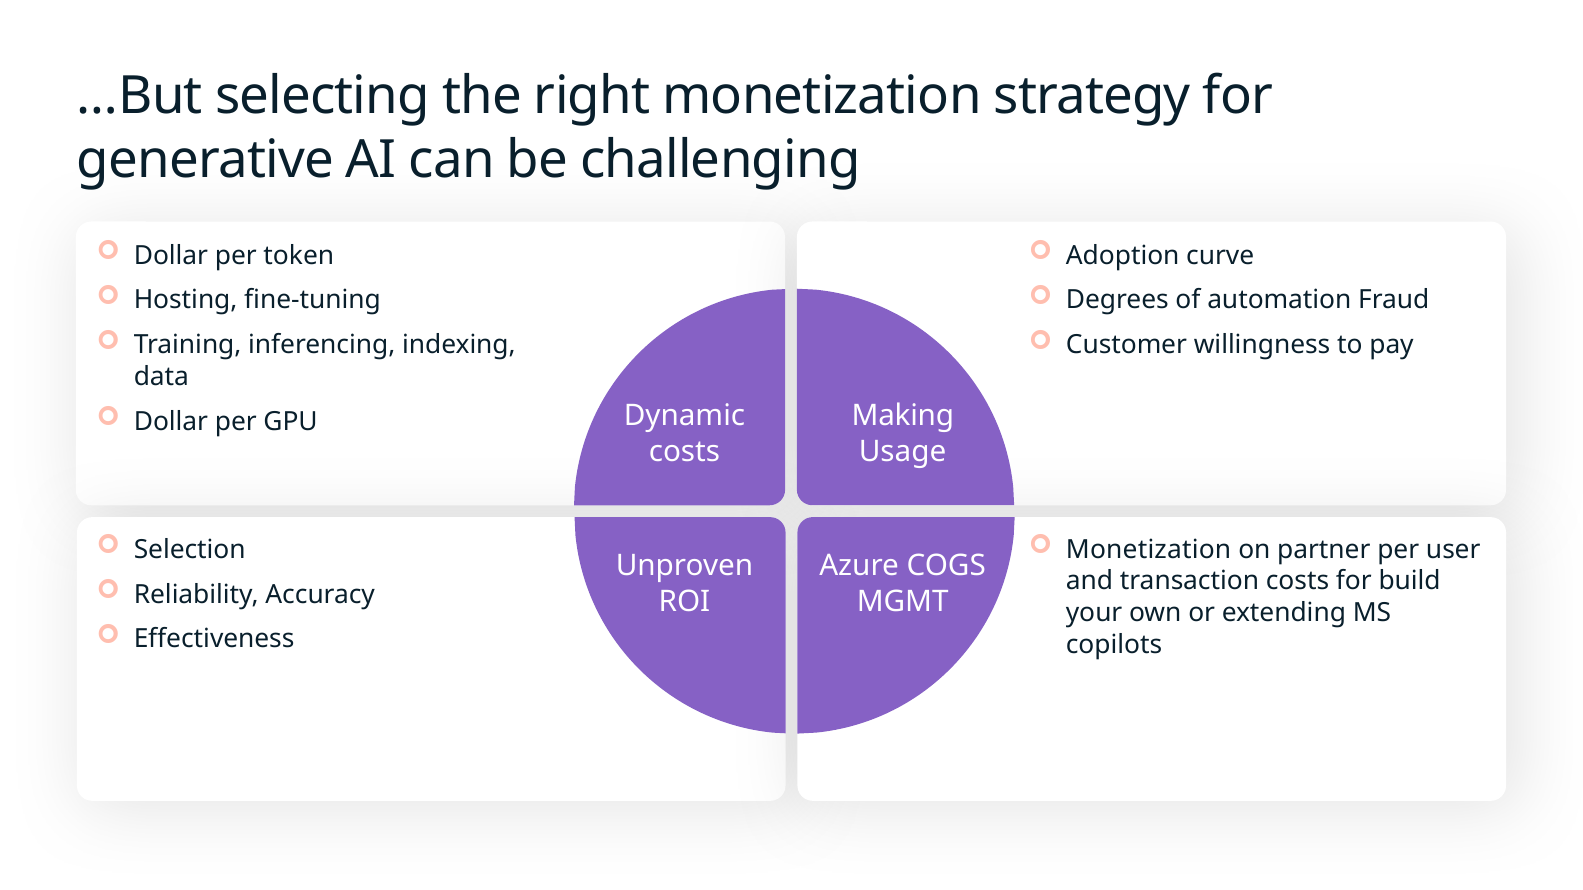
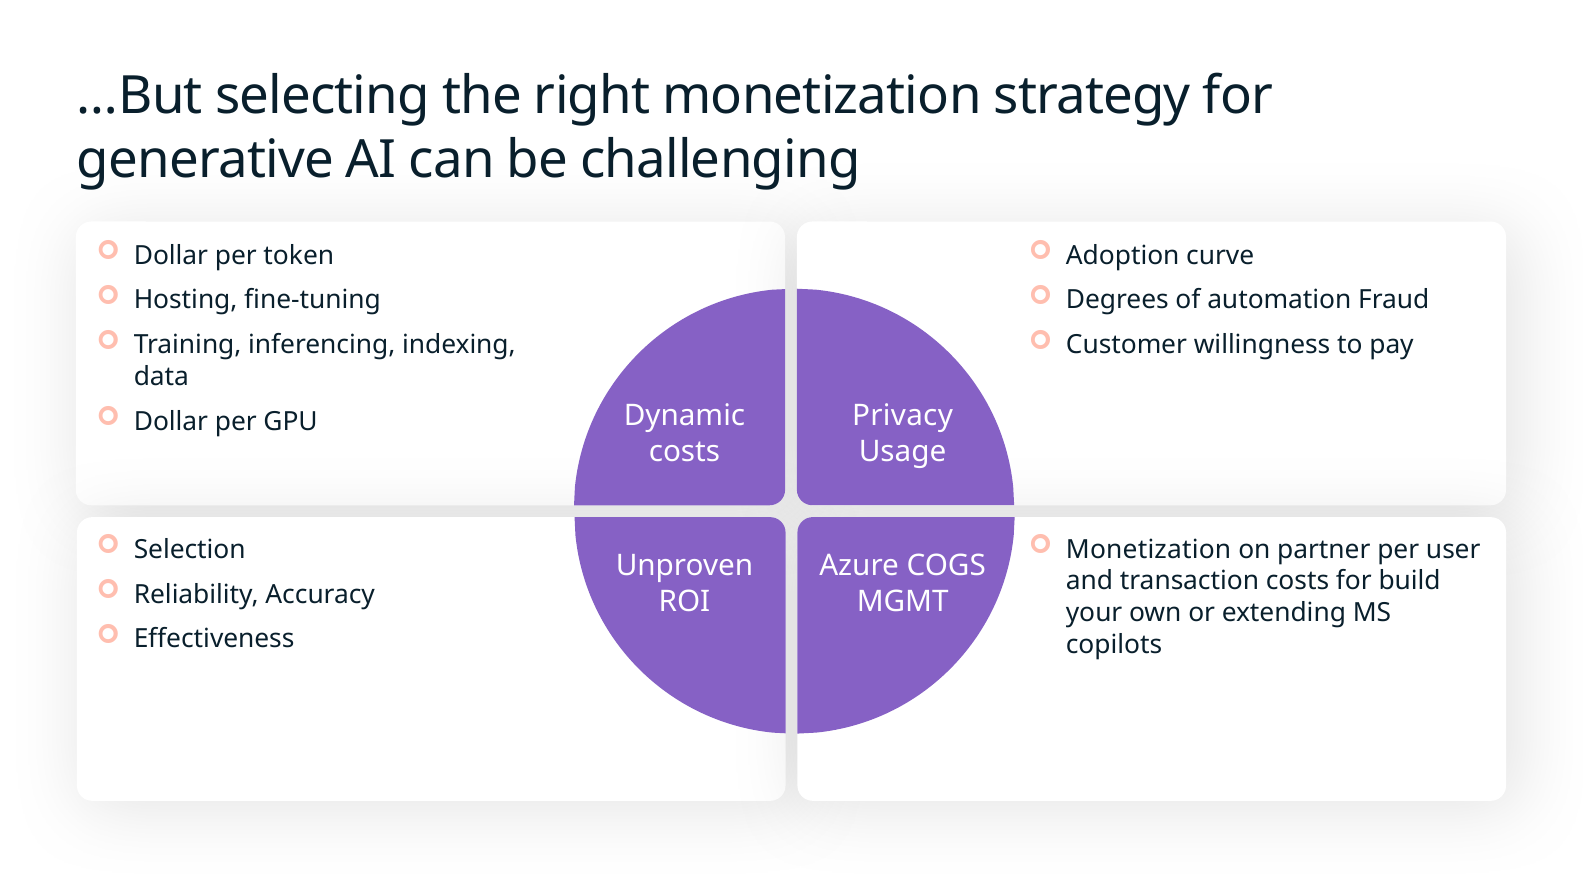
Making: Making -> Privacy
